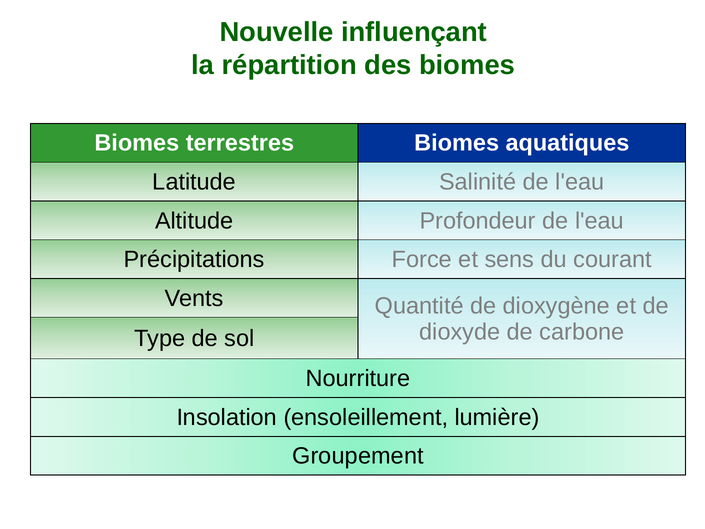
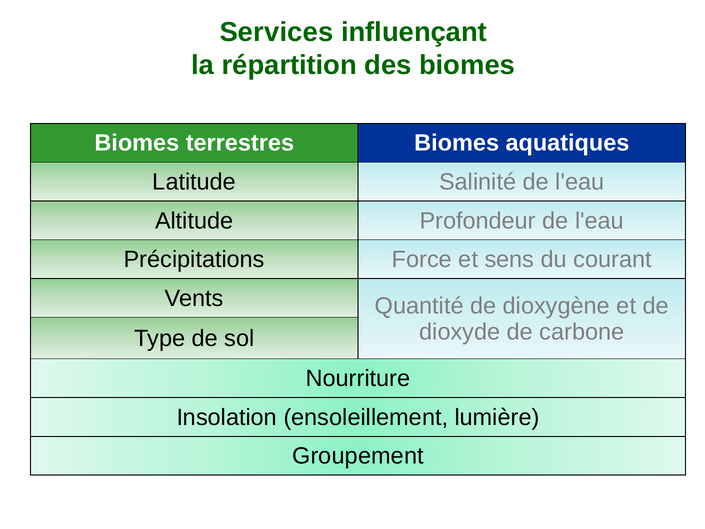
Nouvelle: Nouvelle -> Services
